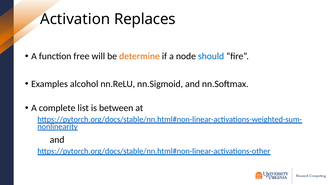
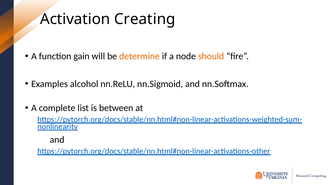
Replaces: Replaces -> Creating
free: free -> gain
should colour: blue -> orange
